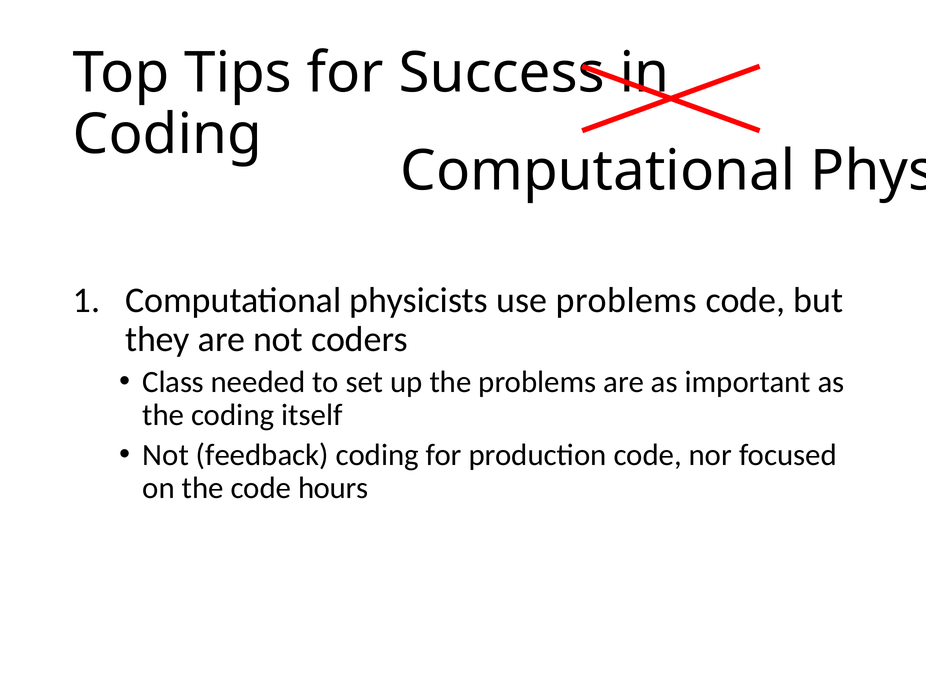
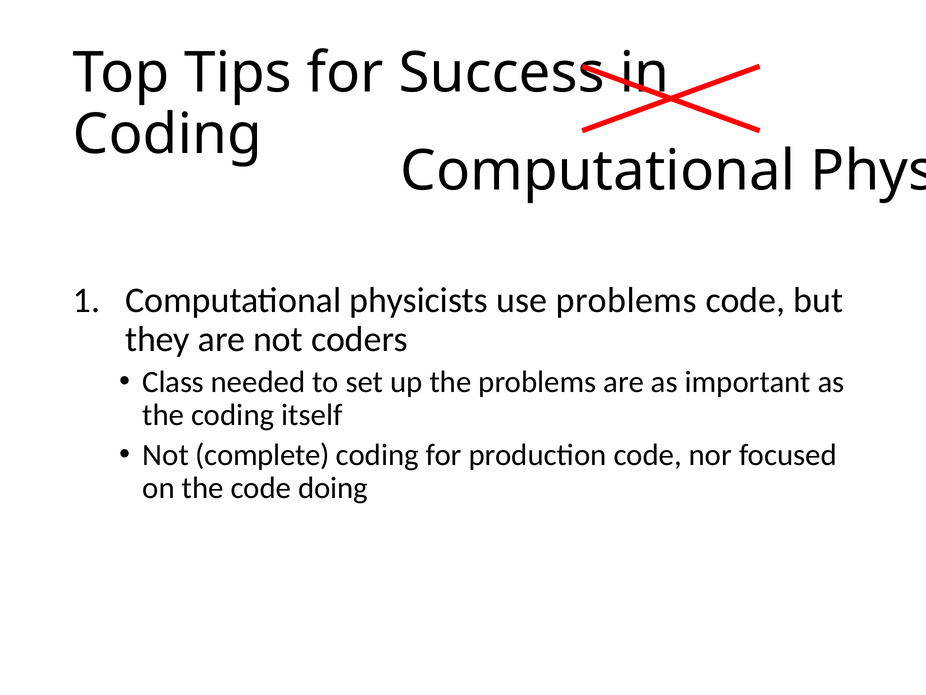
feedback: feedback -> complete
hours: hours -> doing
